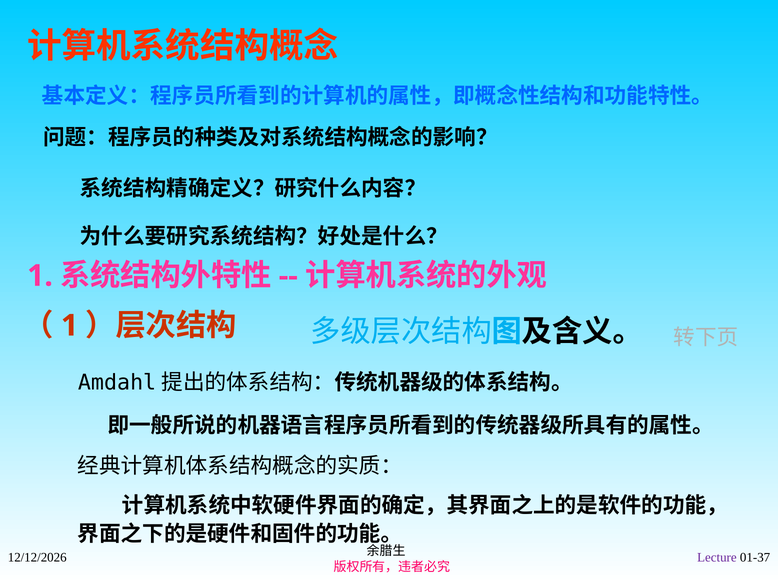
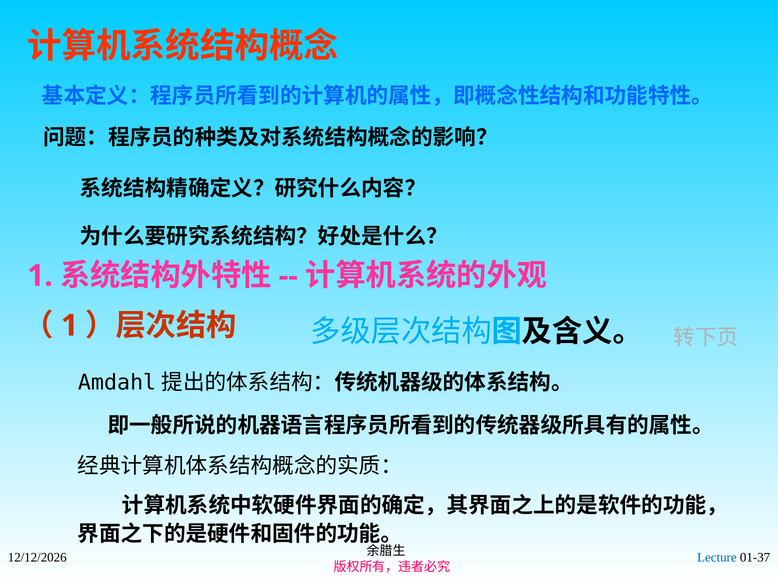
Lecture colour: purple -> blue
